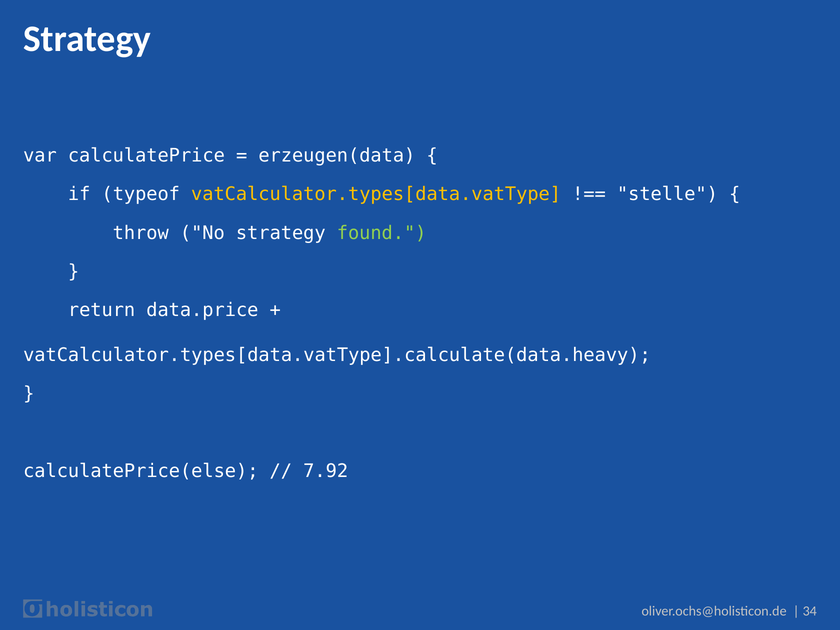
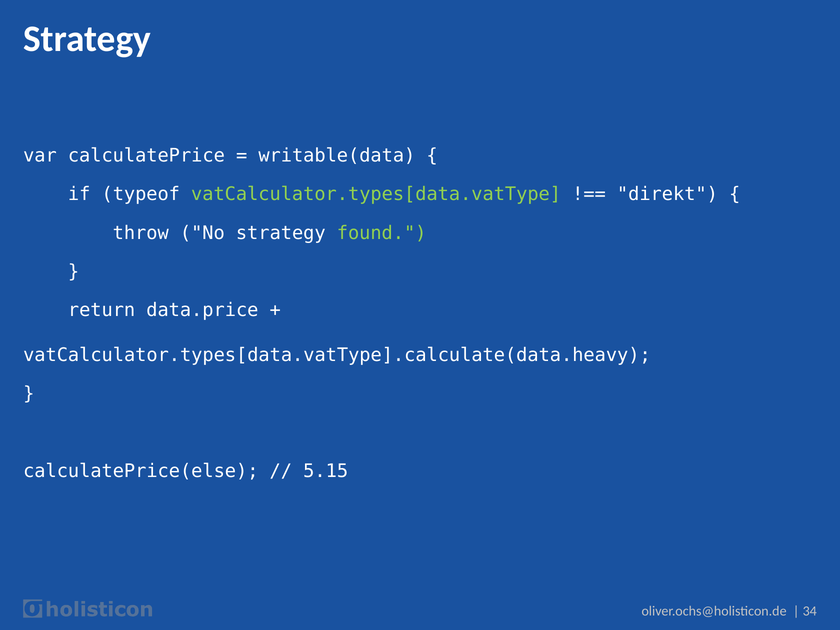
erzeugen(data: erzeugen(data -> writable(data
vatCalculator.types[data.vatType colour: yellow -> light green
stelle: stelle -> direkt
7.92: 7.92 -> 5.15
